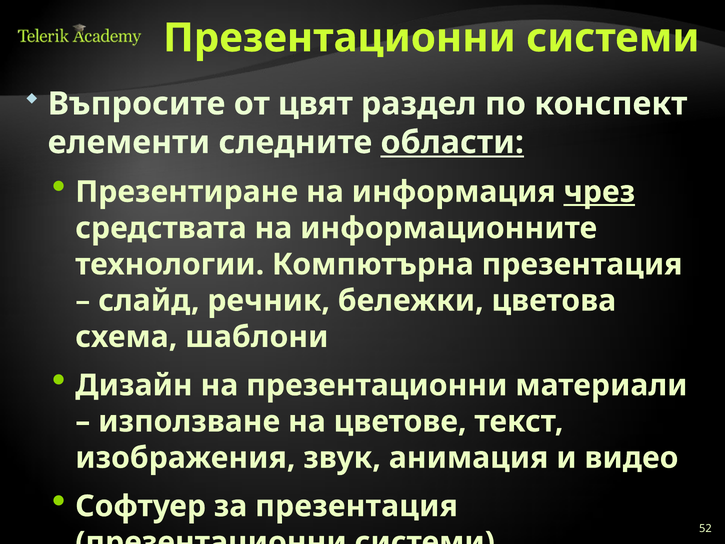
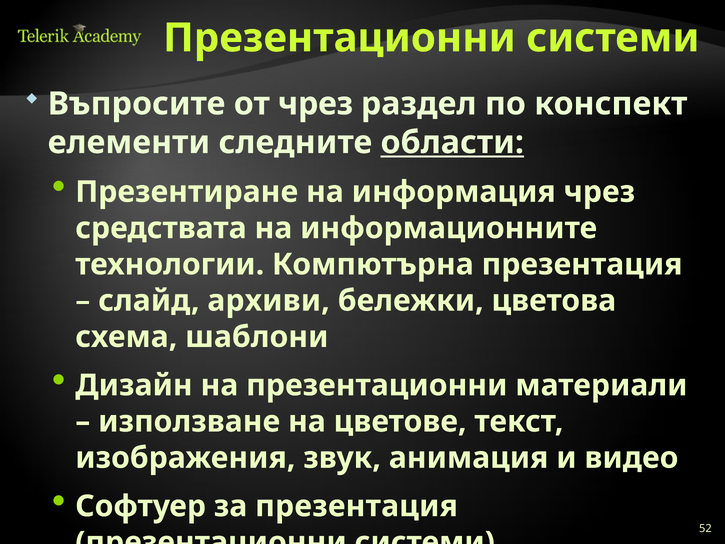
от цвят: цвят -> чрез
чрез at (599, 192) underline: present -> none
речник: речник -> архиви
